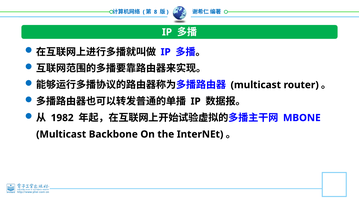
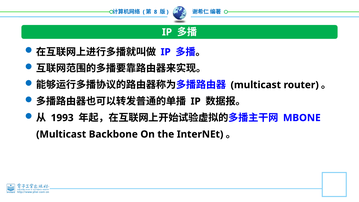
1982: 1982 -> 1993
